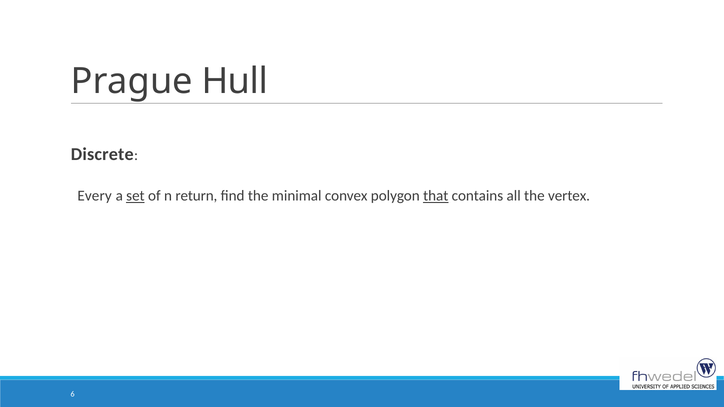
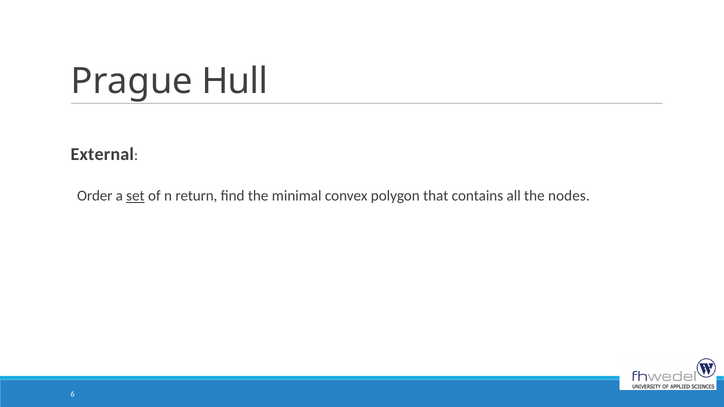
Discrete: Discrete -> External
Every: Every -> Order
that underline: present -> none
vertex: vertex -> nodes
